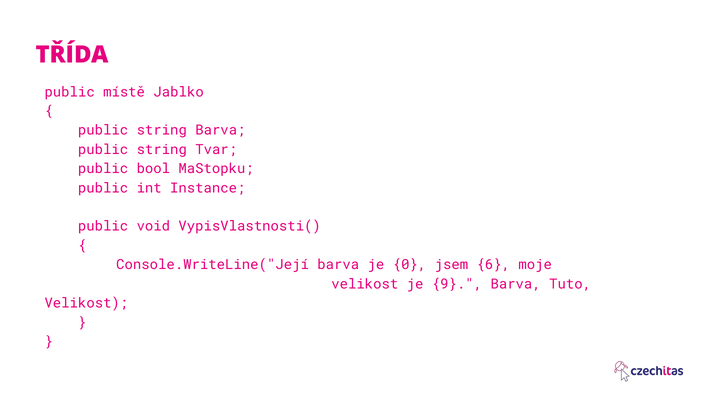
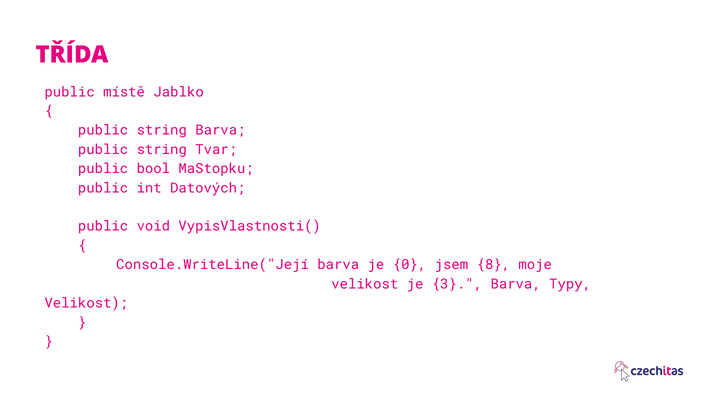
Instance: Instance -> Datových
6: 6 -> 8
9: 9 -> 3
Tuto: Tuto -> Typy
